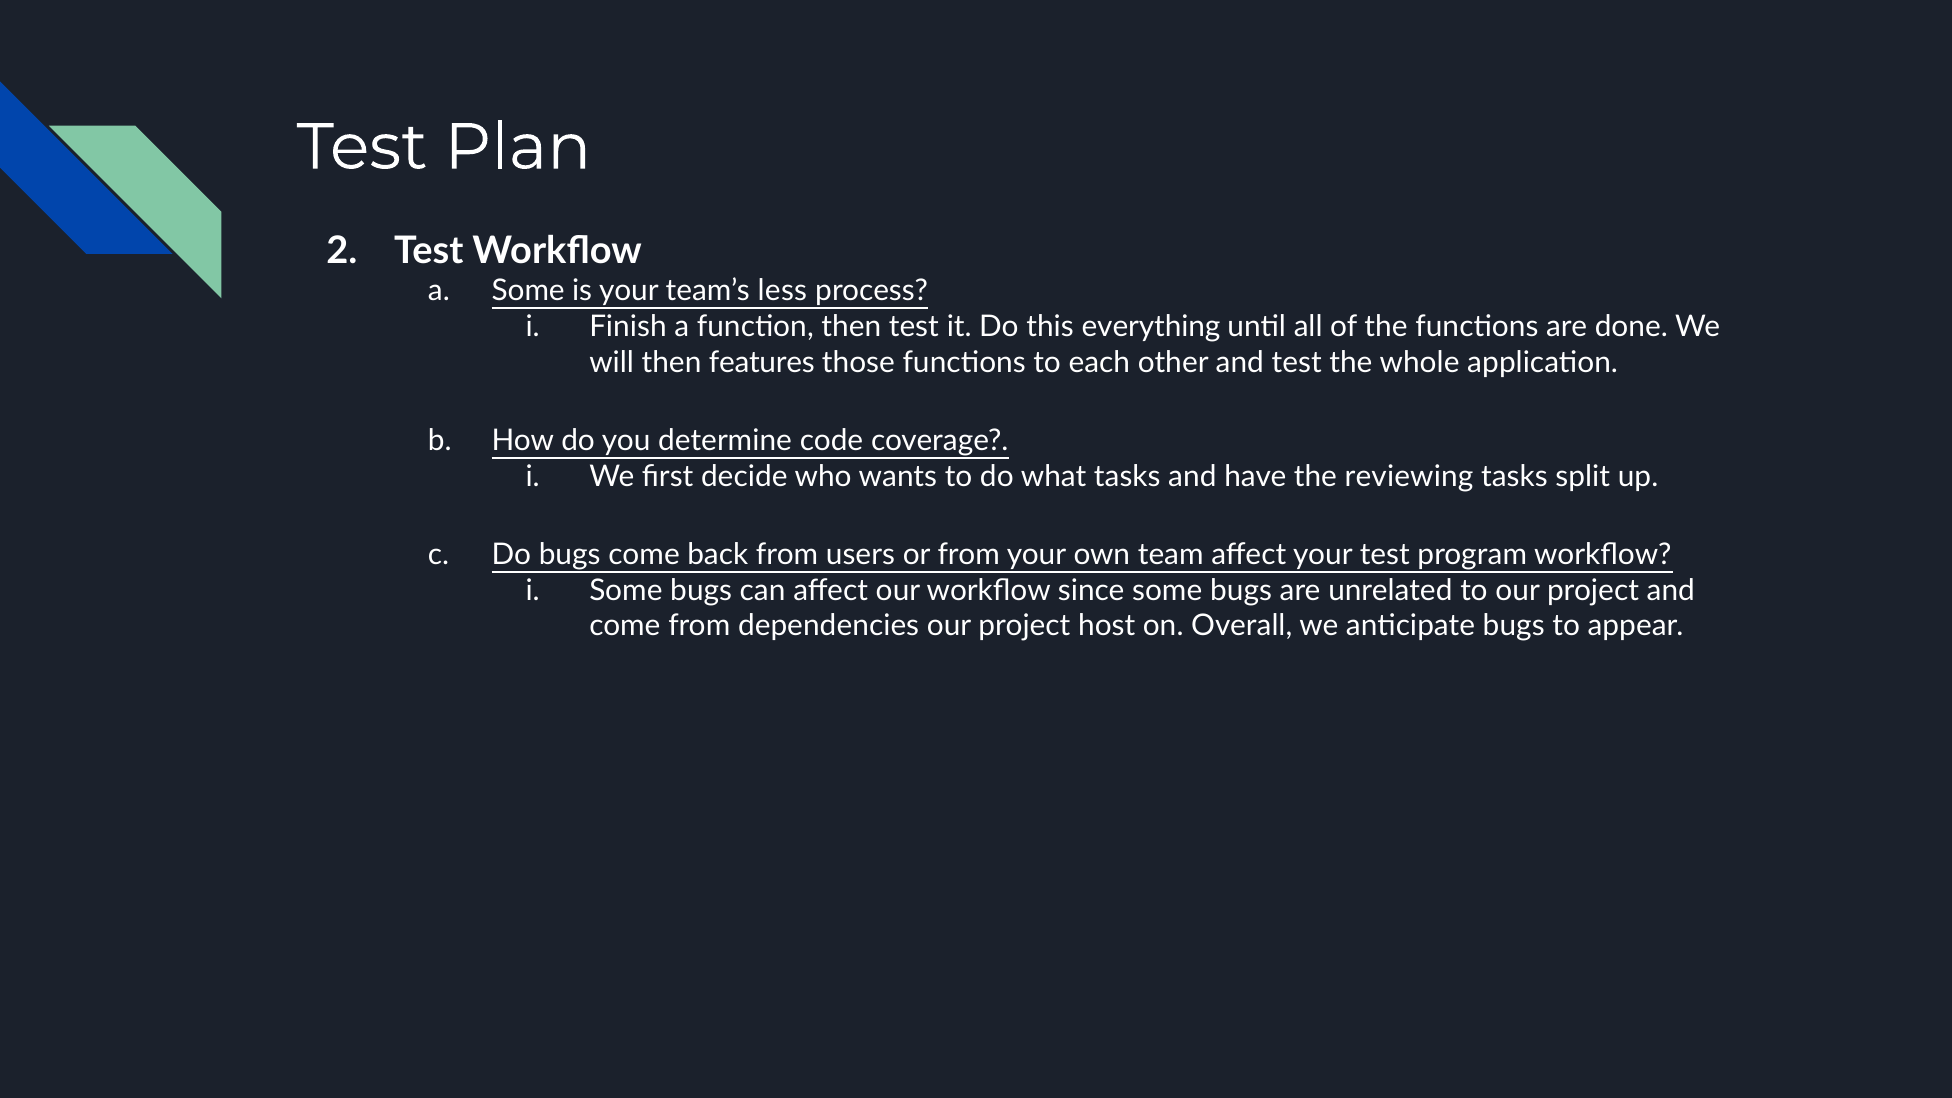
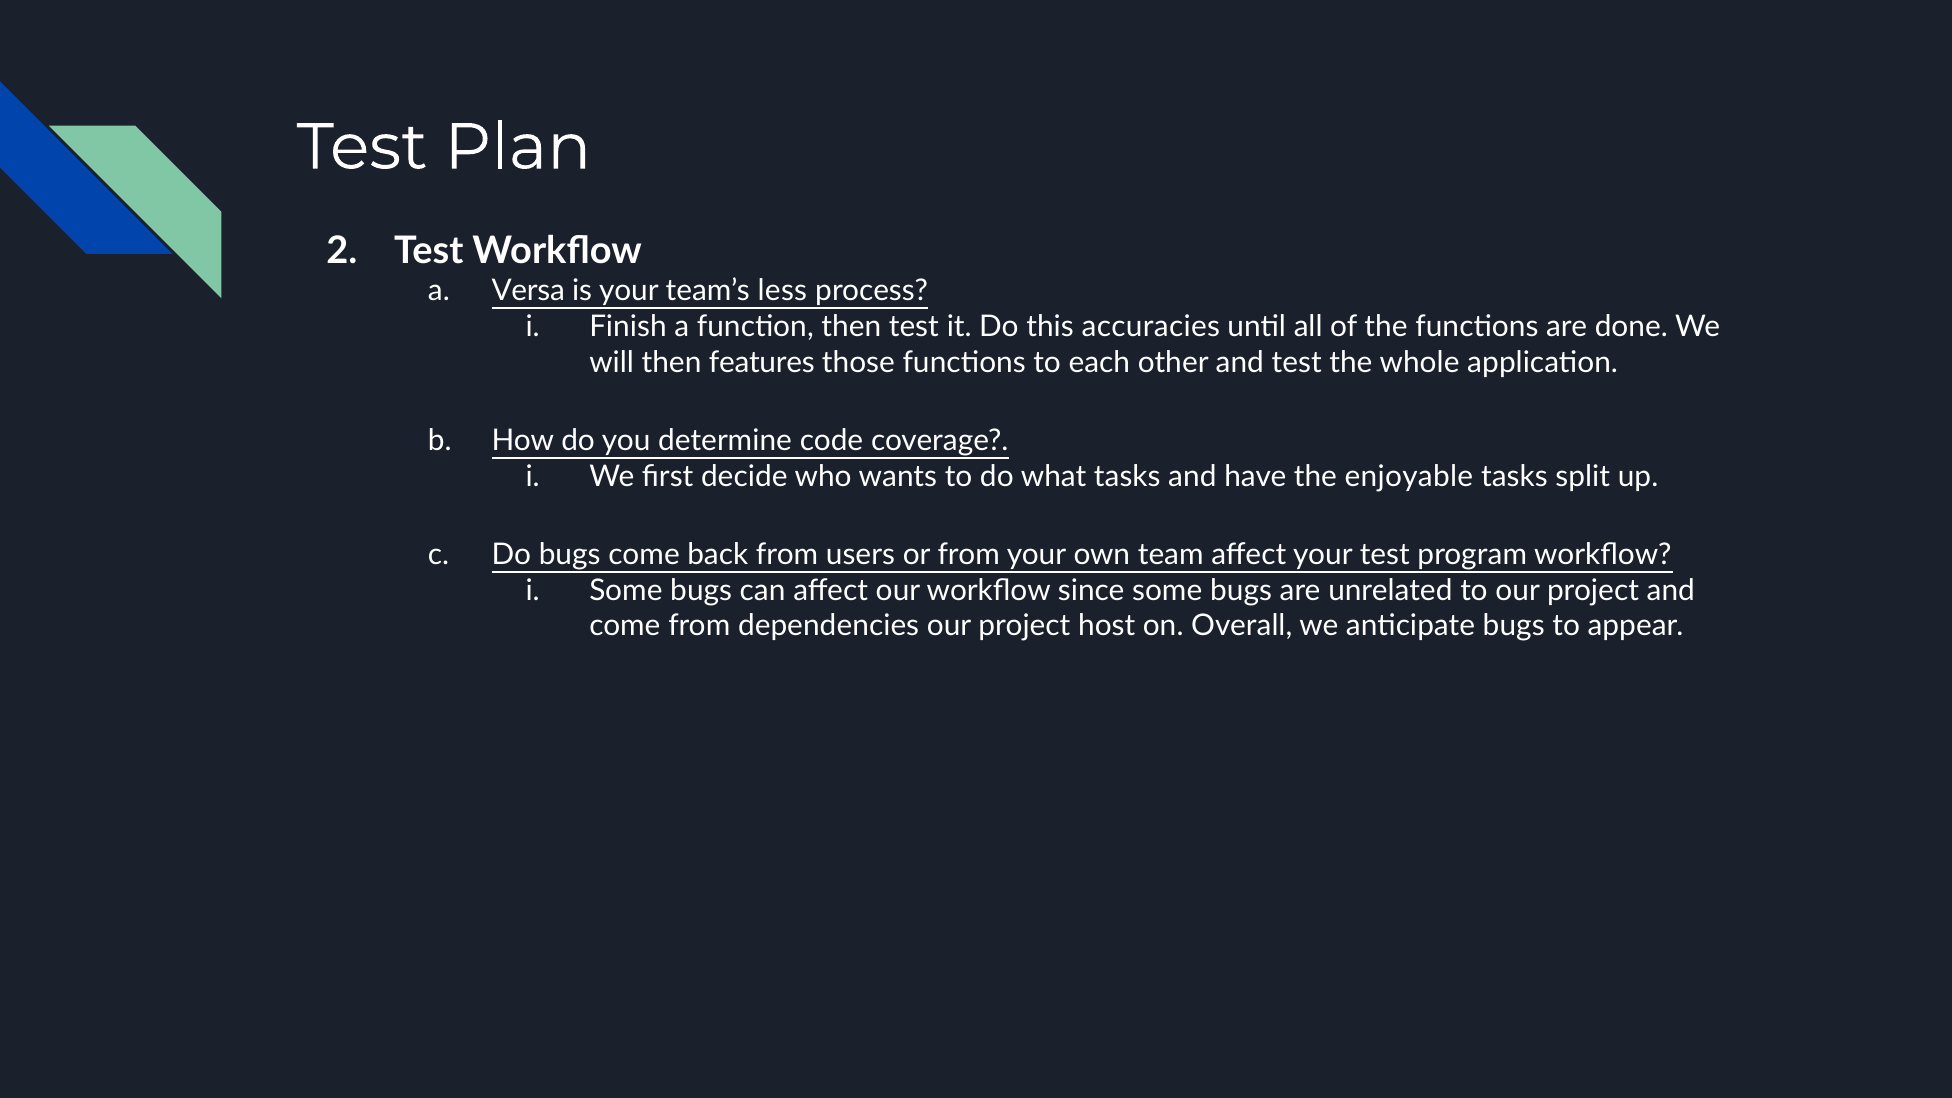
a Some: Some -> Versa
everything: everything -> accuracies
reviewing: reviewing -> enjoyable
